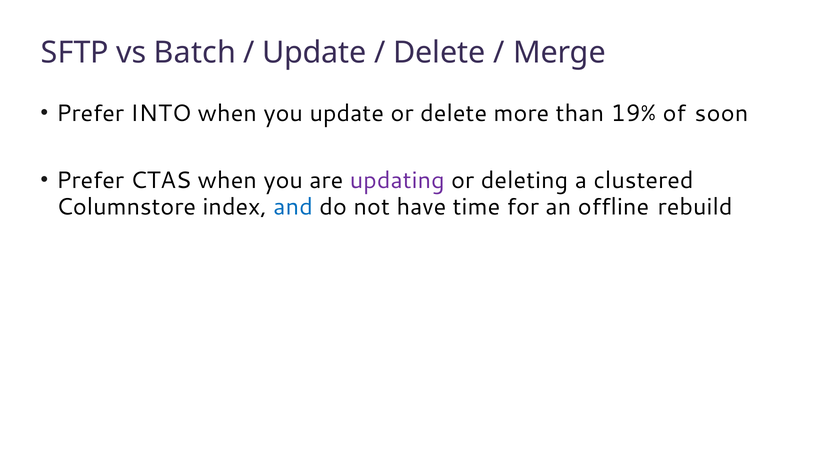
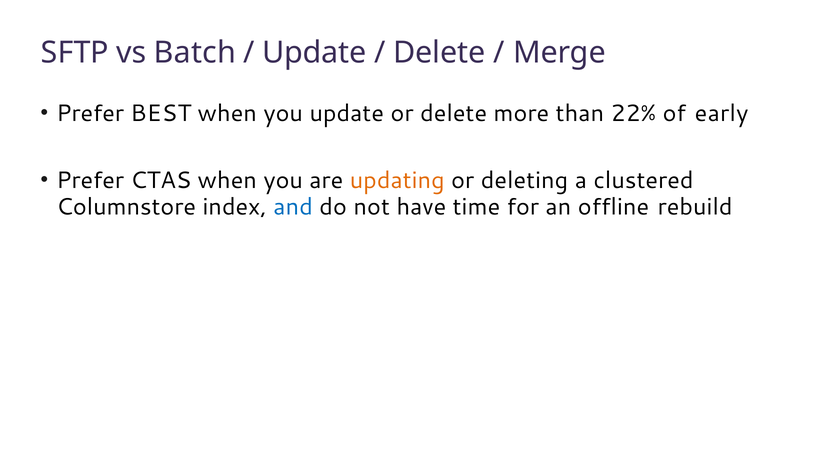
INTO: INTO -> BEST
19%: 19% -> 22%
soon: soon -> early
updating colour: purple -> orange
